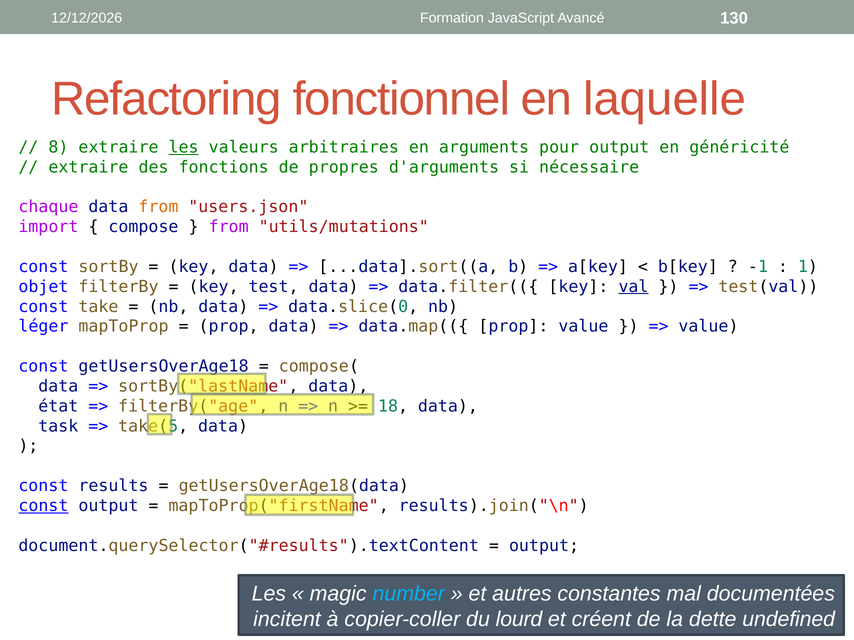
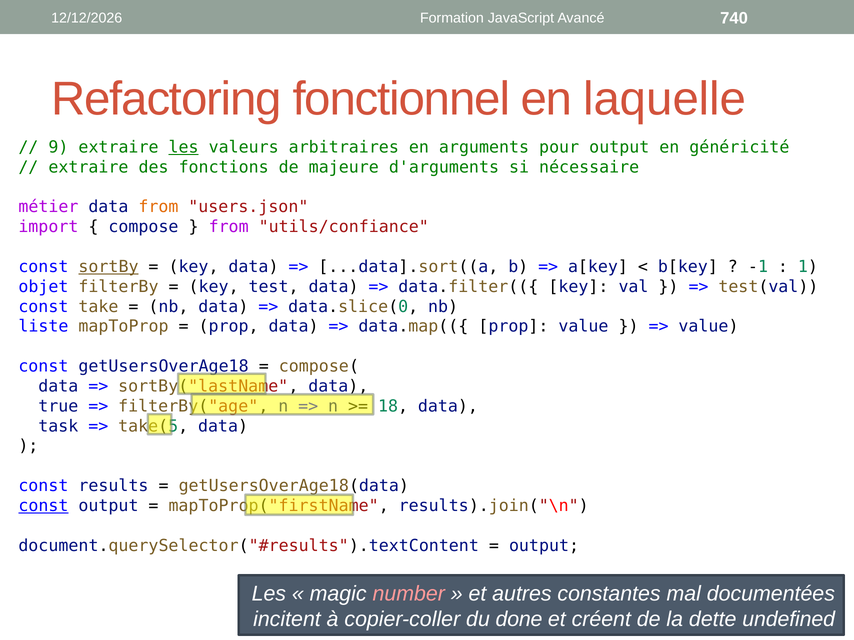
130: 130 -> 740
8: 8 -> 9
propres: propres -> majeure
chaque: chaque -> métier
utils/mutations: utils/mutations -> utils/confiance
sortBy underline: none -> present
val underline: present -> none
léger: léger -> liste
état: état -> true
number colour: light blue -> pink
lourd: lourd -> done
